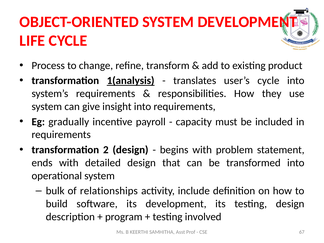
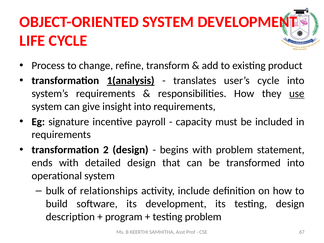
use underline: none -> present
gradually: gradually -> signature
testing involved: involved -> problem
